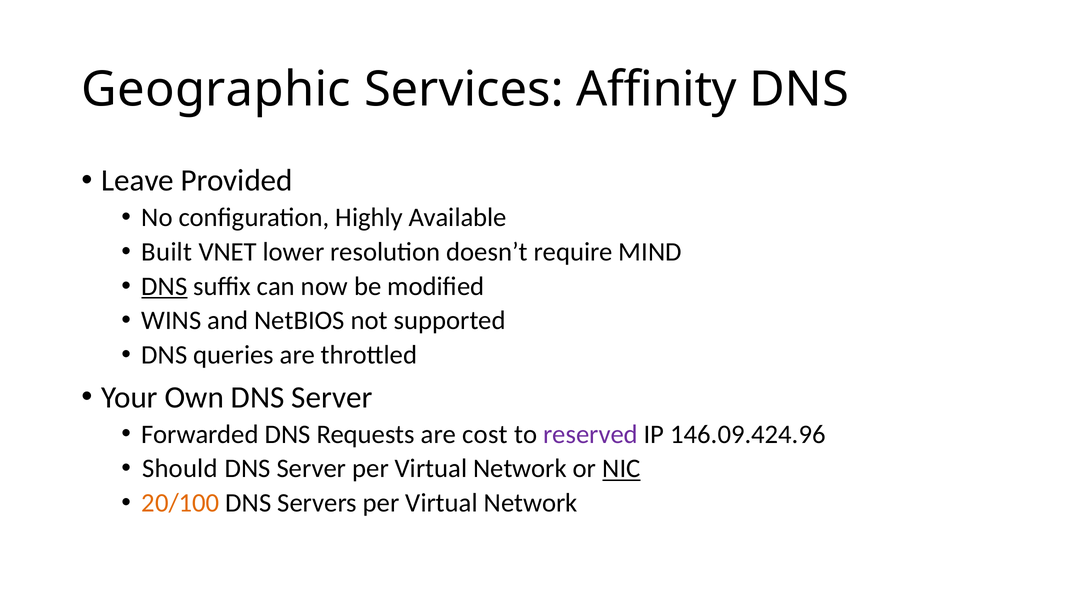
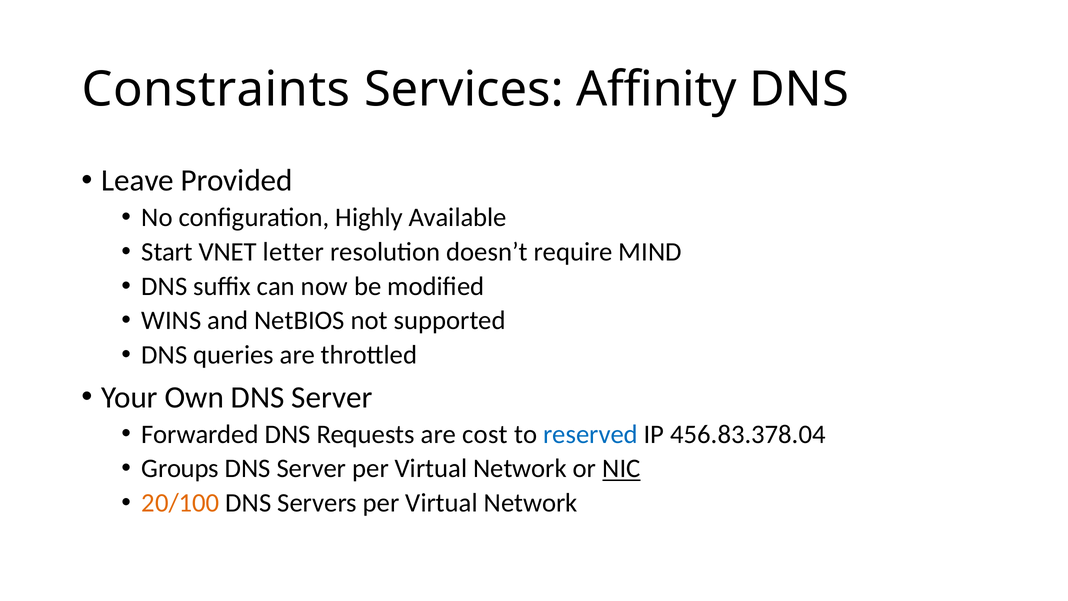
Geographic: Geographic -> Constraints
Built: Built -> Start
lower: lower -> letter
DNS at (164, 286) underline: present -> none
reserved colour: purple -> blue
146.09.424.96: 146.09.424.96 -> 456.83.378.04
Should: Should -> Groups
